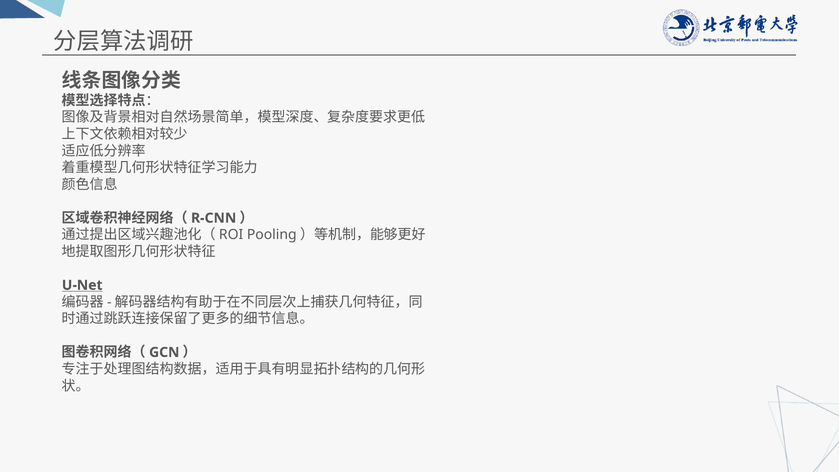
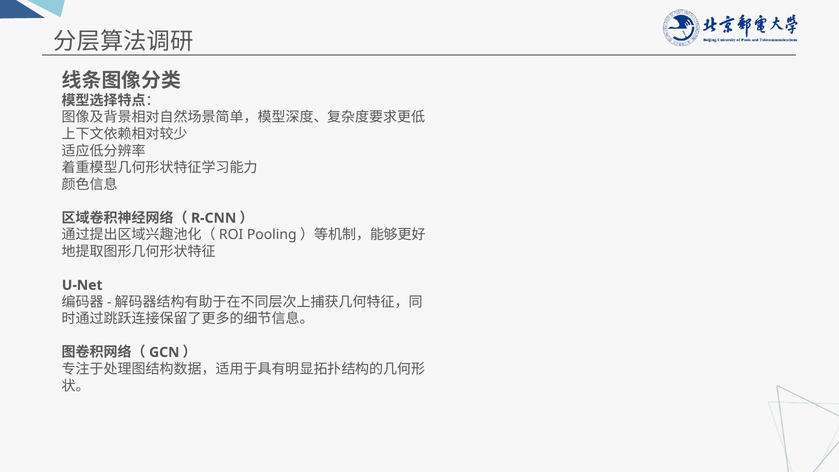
U-Net underline: present -> none
